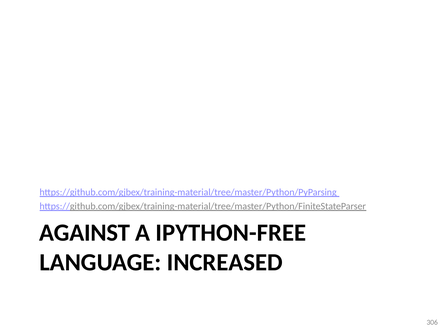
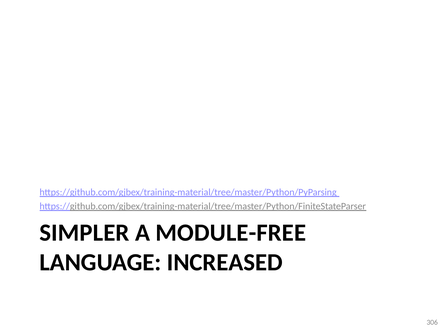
AGAINST: AGAINST -> SIMPLER
IPYTHON-FREE: IPYTHON-FREE -> MODULE-FREE
